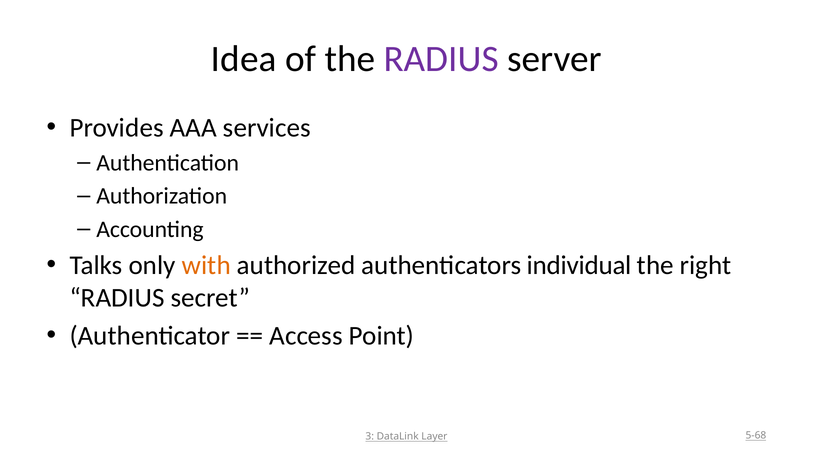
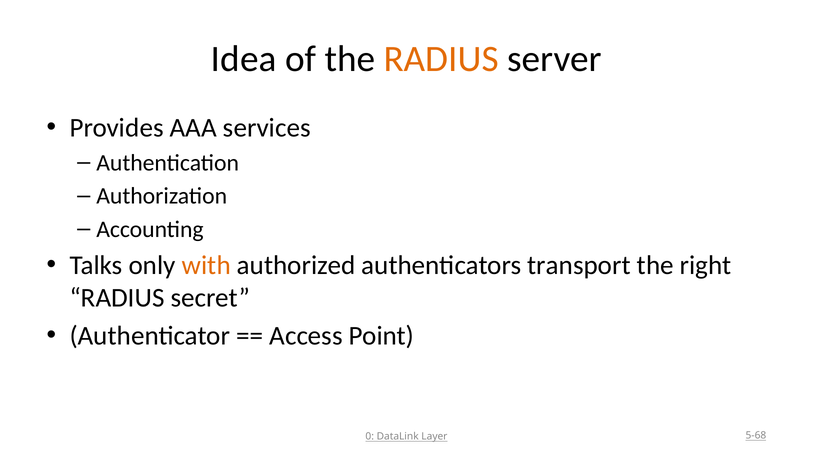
RADIUS at (441, 59) colour: purple -> orange
individual: individual -> transport
3: 3 -> 0
